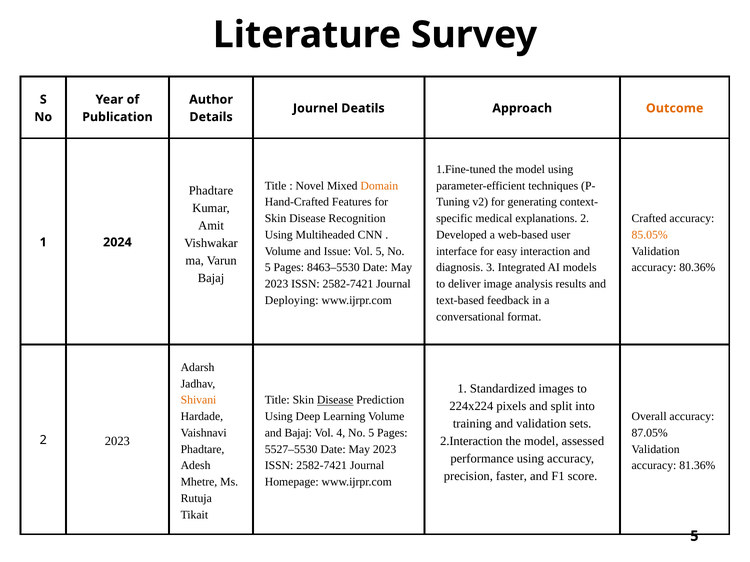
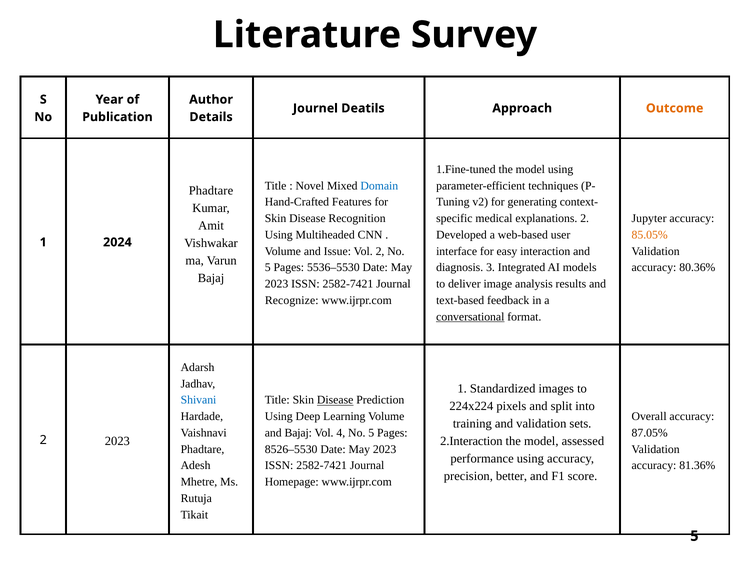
Domain colour: orange -> blue
Crafted: Crafted -> Jupyter
Vol 5: 5 -> 2
8463–5530: 8463–5530 -> 5536–5530
Deploying: Deploying -> Recognize
conversational underline: none -> present
Shivani colour: orange -> blue
5527–5530: 5527–5530 -> 8526–5530
faster: faster -> better
